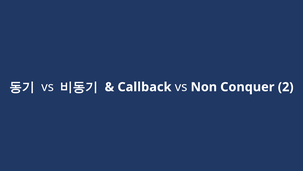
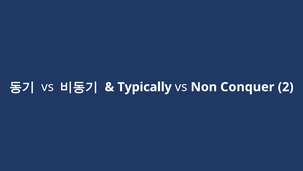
Callback: Callback -> Typically
